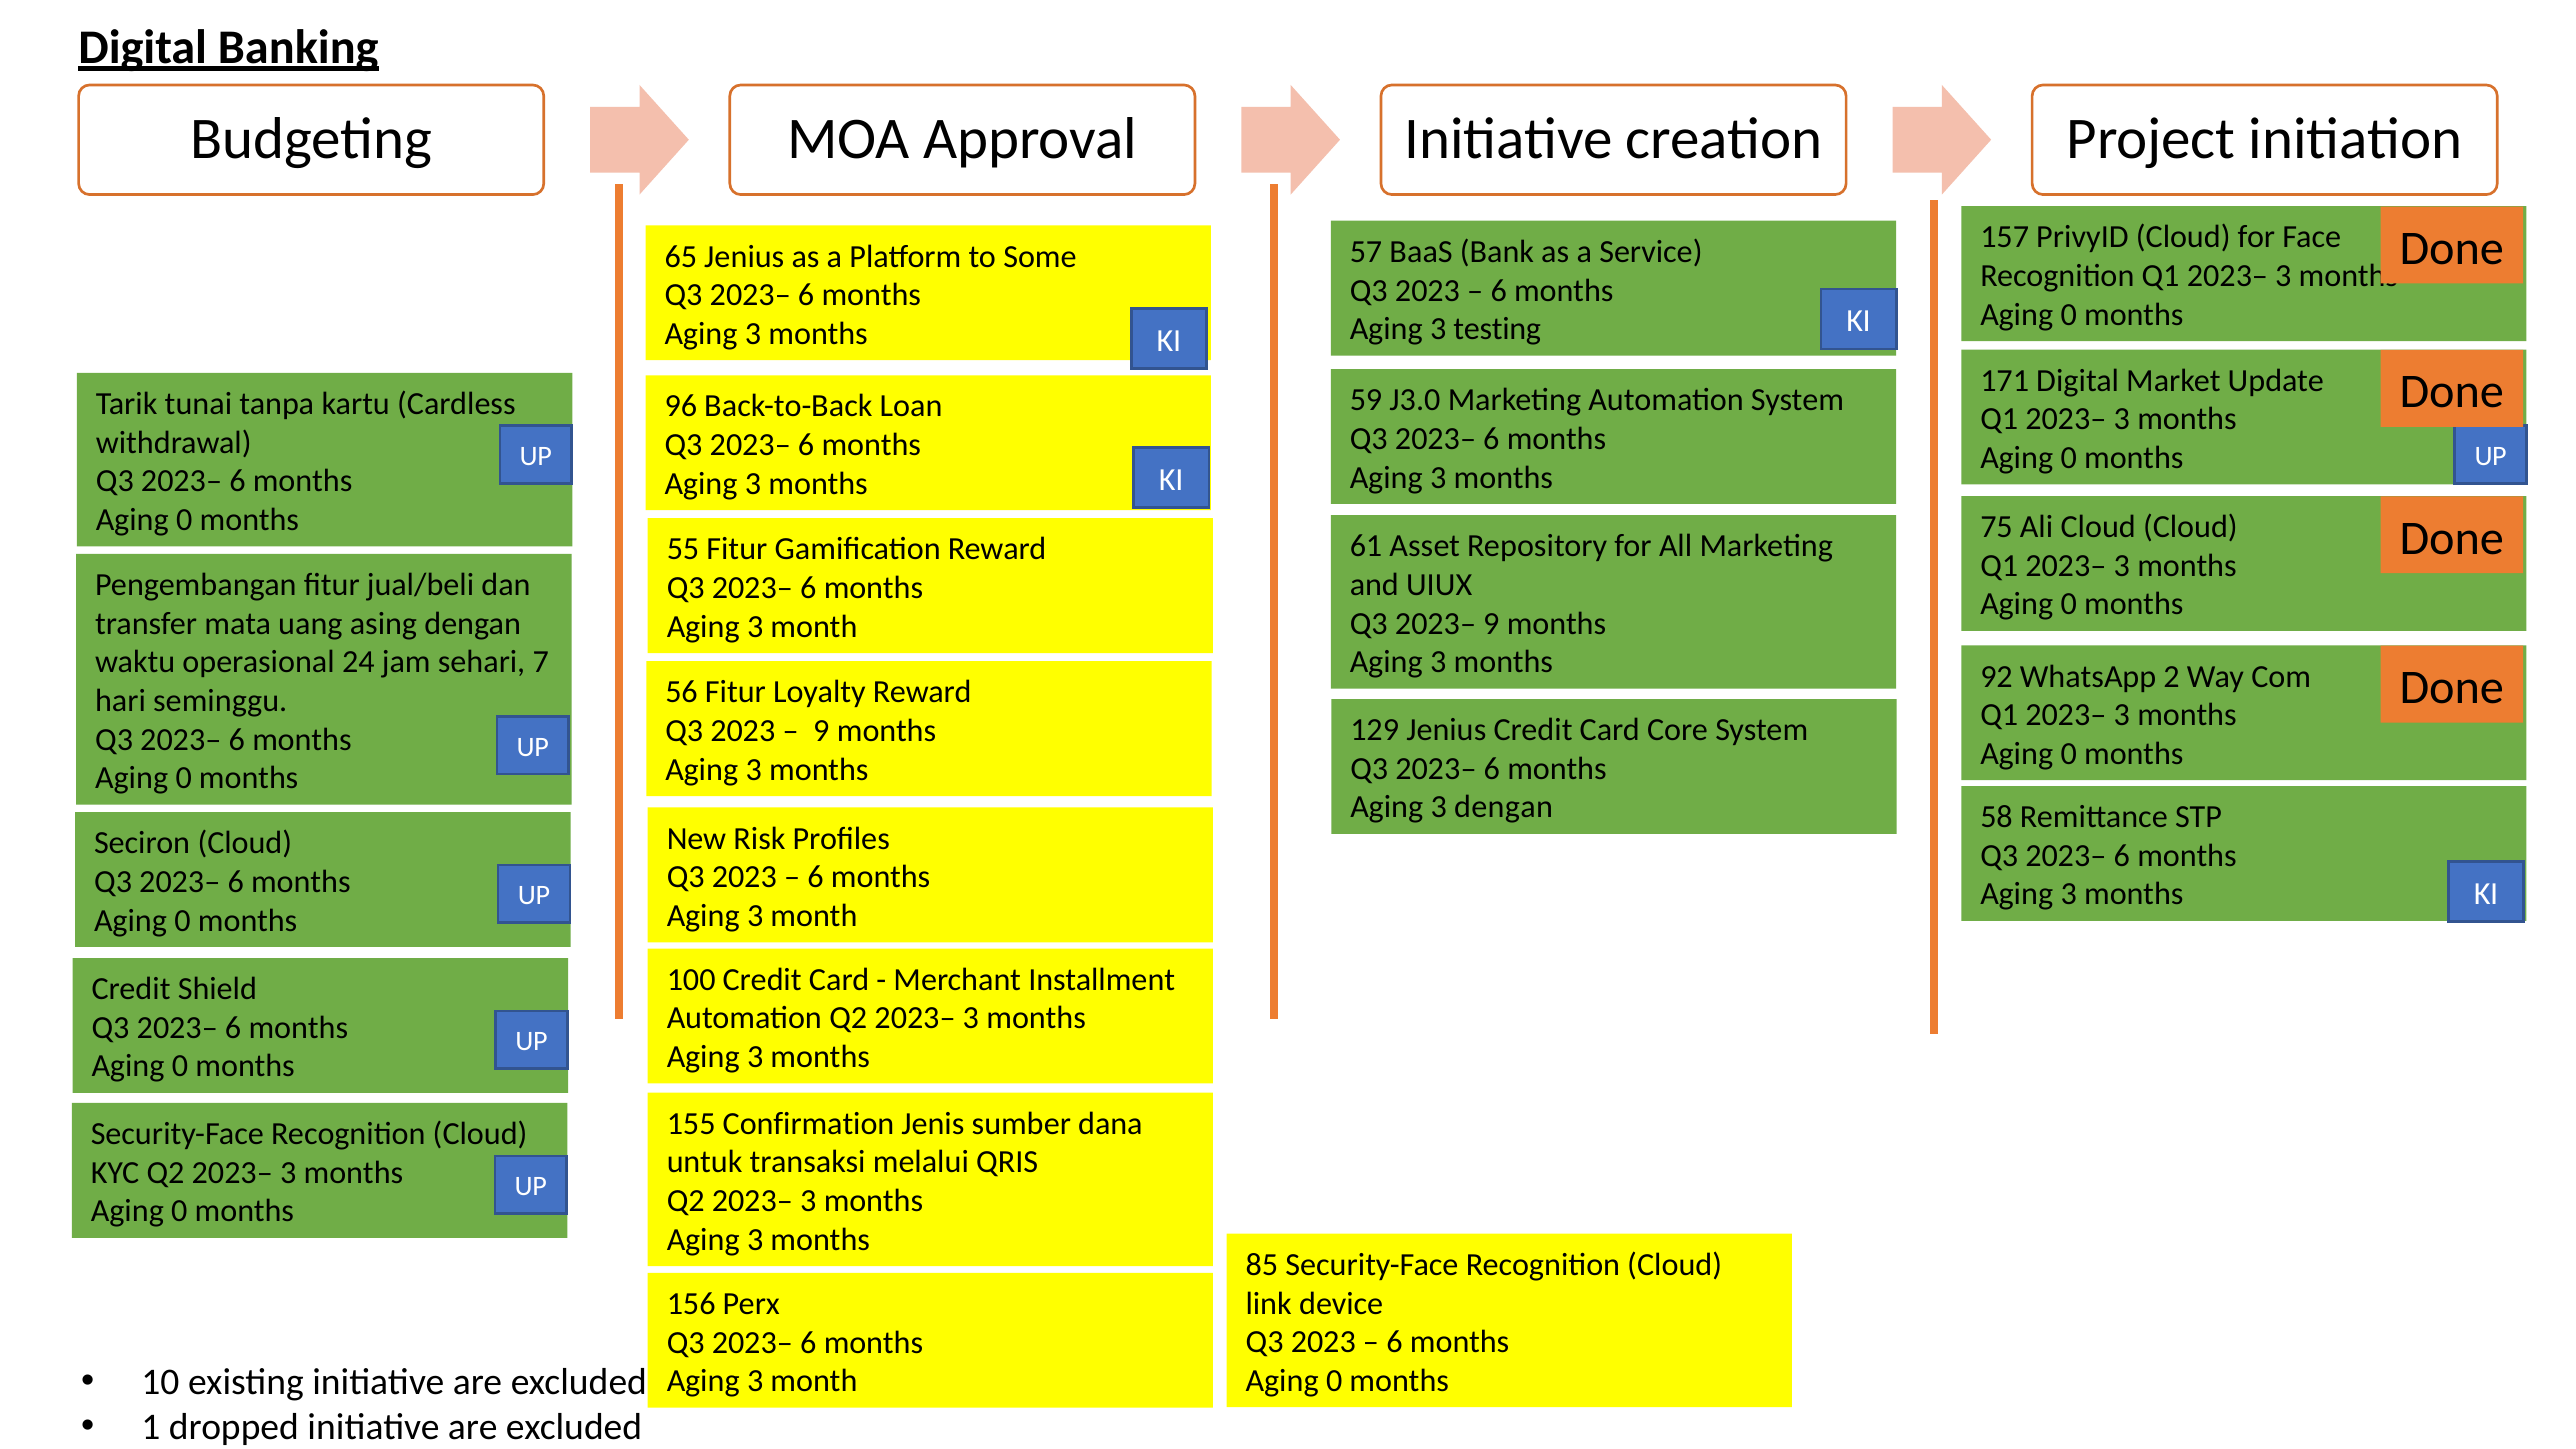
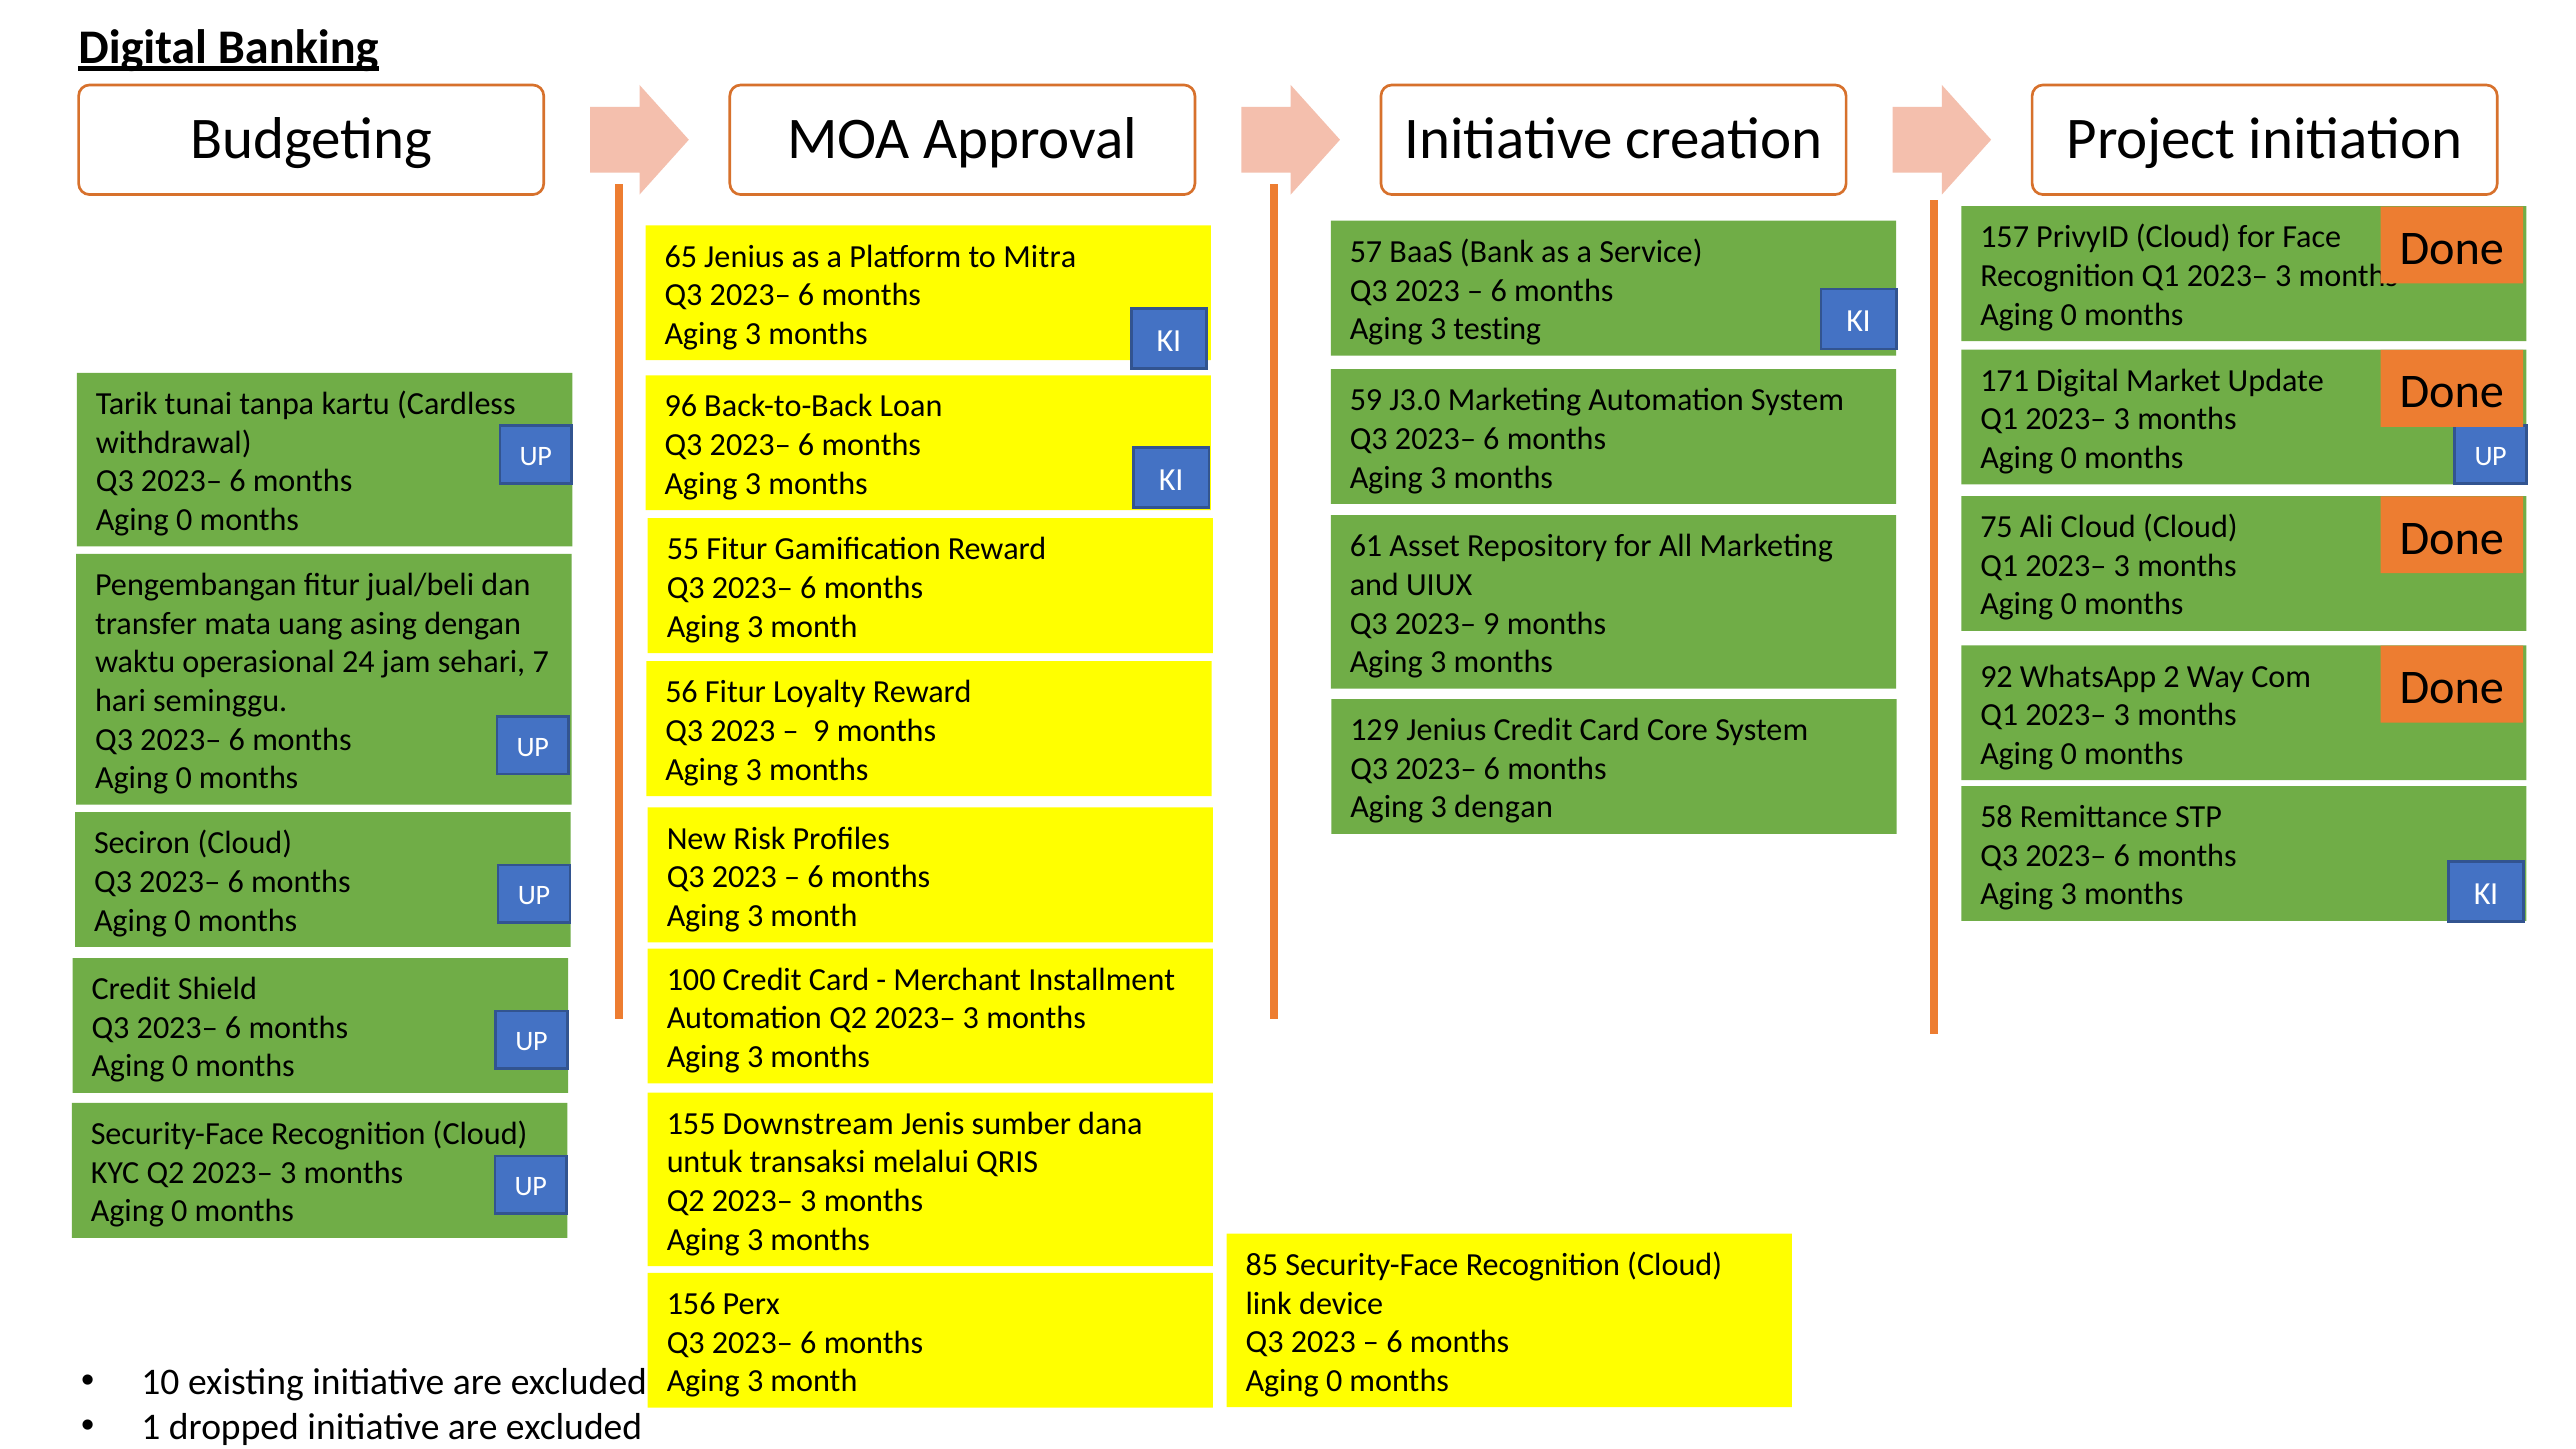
Some: Some -> Mitra
Confirmation: Confirmation -> Downstream
